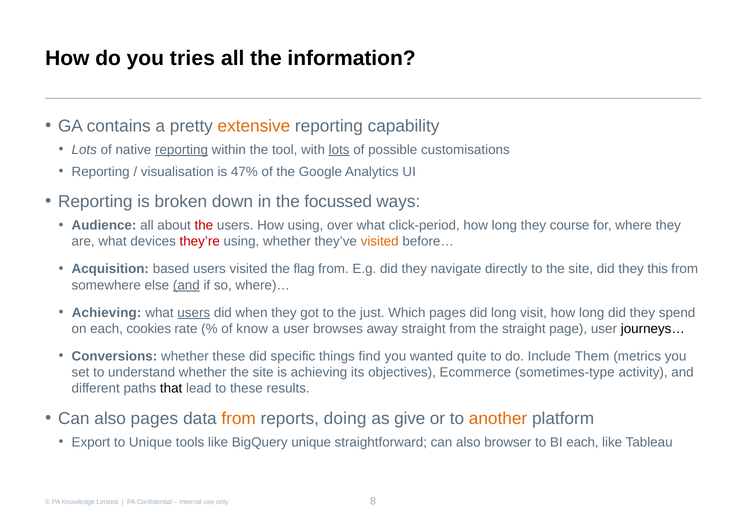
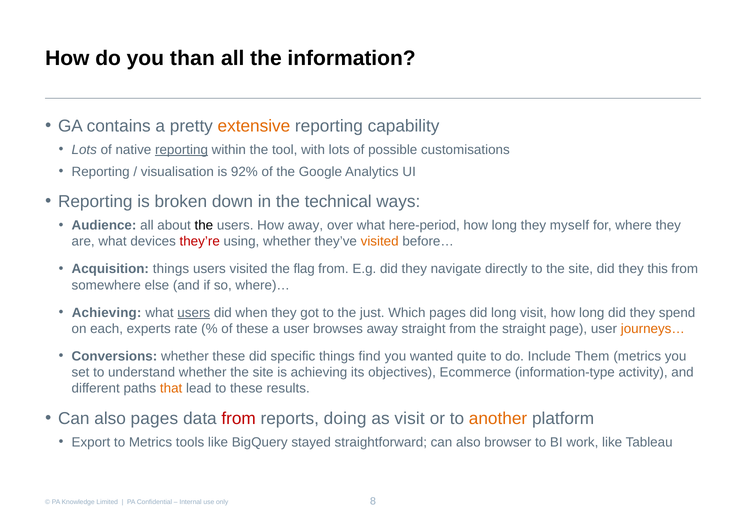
tries: tries -> than
lots at (339, 150) underline: present -> none
47%: 47% -> 92%
focussed: focussed -> technical
the at (204, 226) colour: red -> black
How using: using -> away
click-period: click-period -> here-period
course: course -> myself
Acquisition based: based -> things
and at (186, 285) underline: present -> none
cookies: cookies -> experts
of know: know -> these
journeys… colour: black -> orange
sometimes-type: sometimes-type -> information-type
that colour: black -> orange
from at (239, 419) colour: orange -> red
as give: give -> visit
to Unique: Unique -> Metrics
BigQuery unique: unique -> stayed
BI each: each -> work
